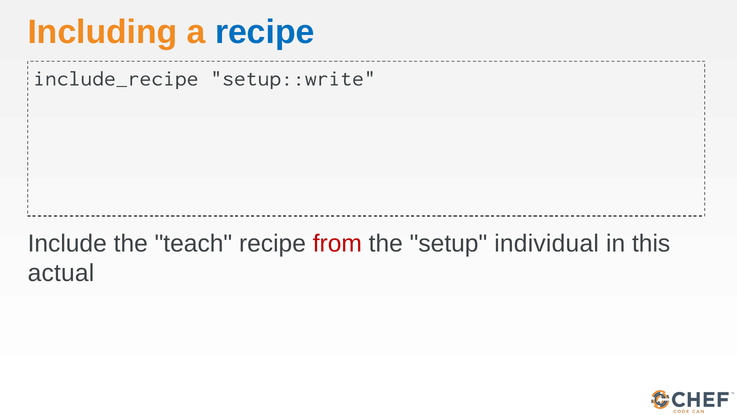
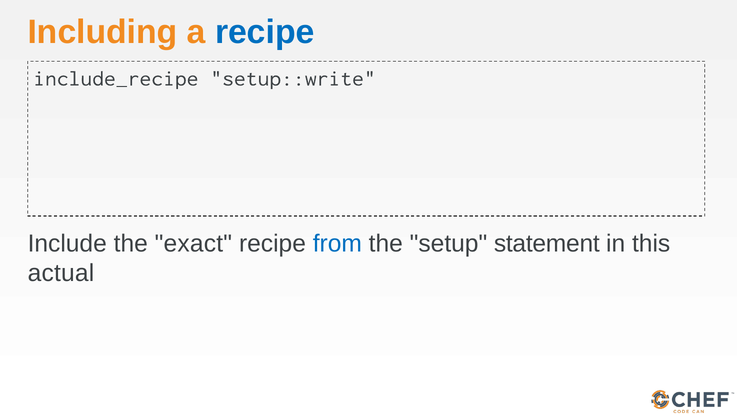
teach: teach -> exact
from colour: red -> blue
individual: individual -> statement
